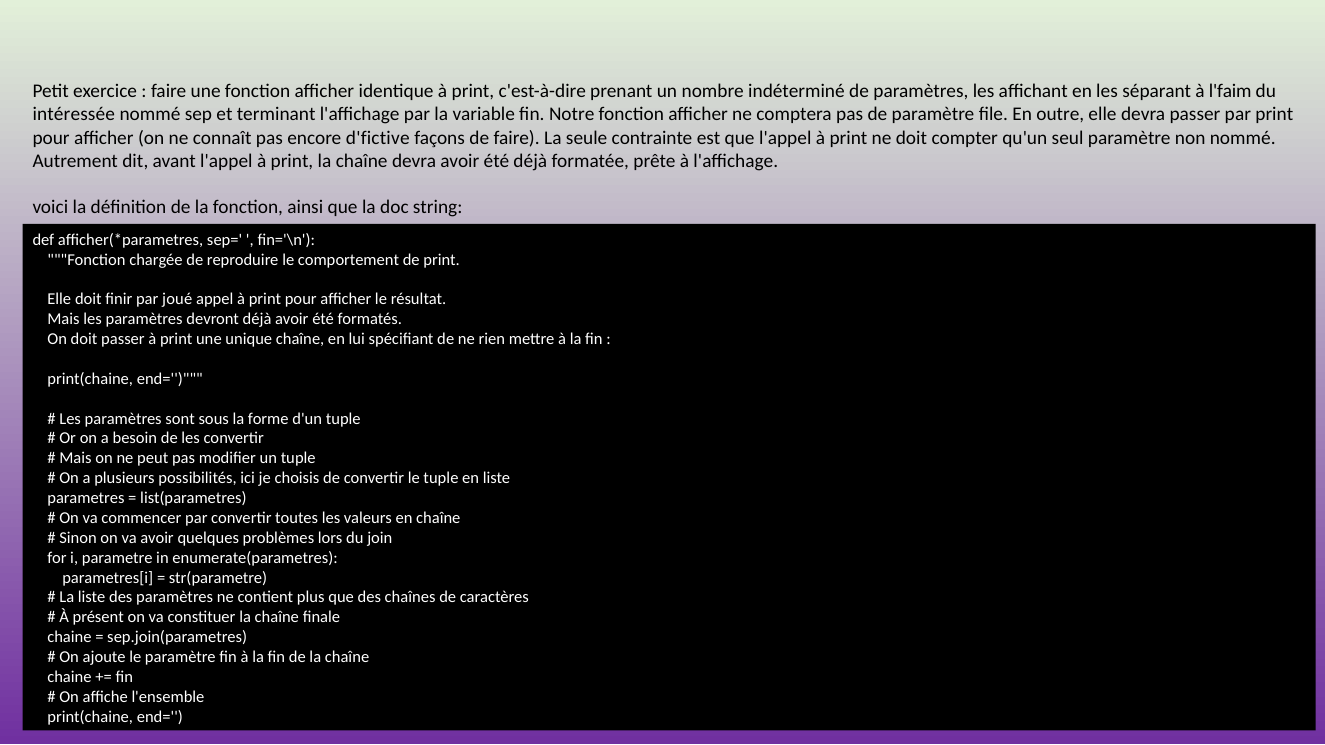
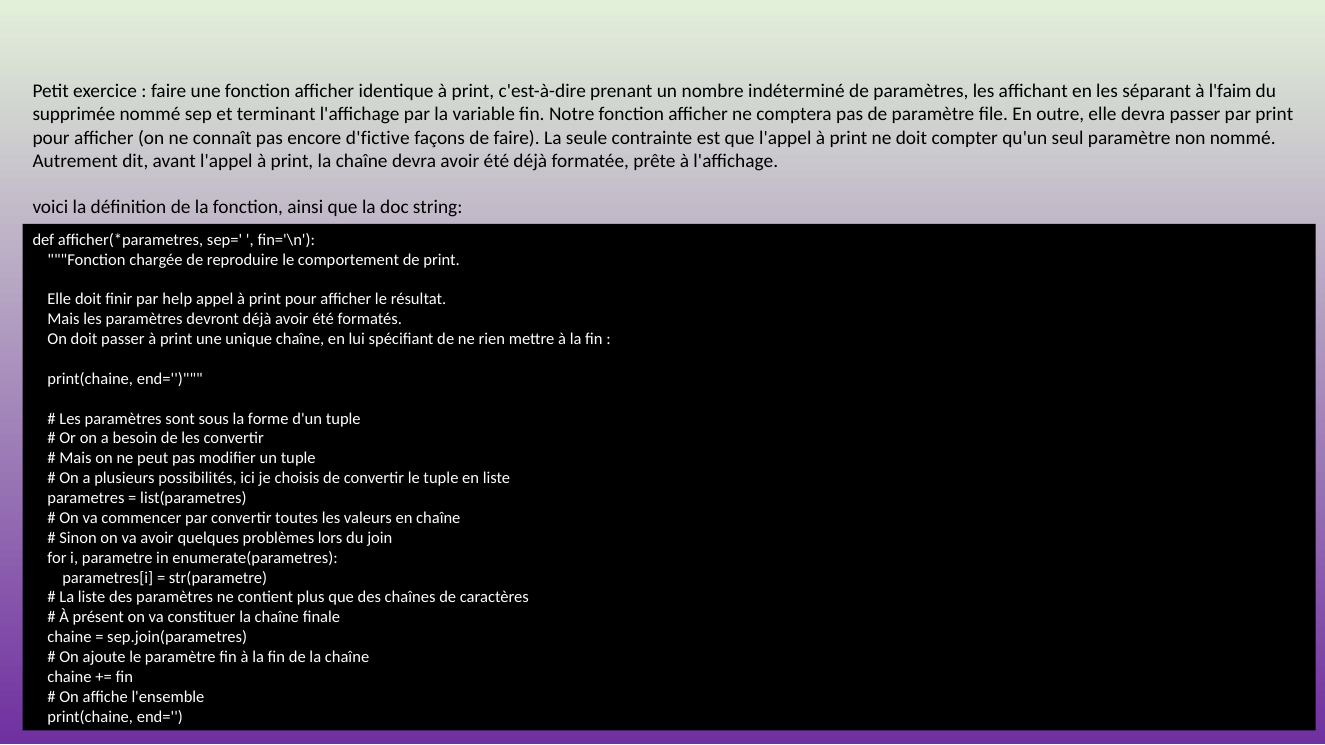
intéressée: intéressée -> supprimée
joué: joué -> help
